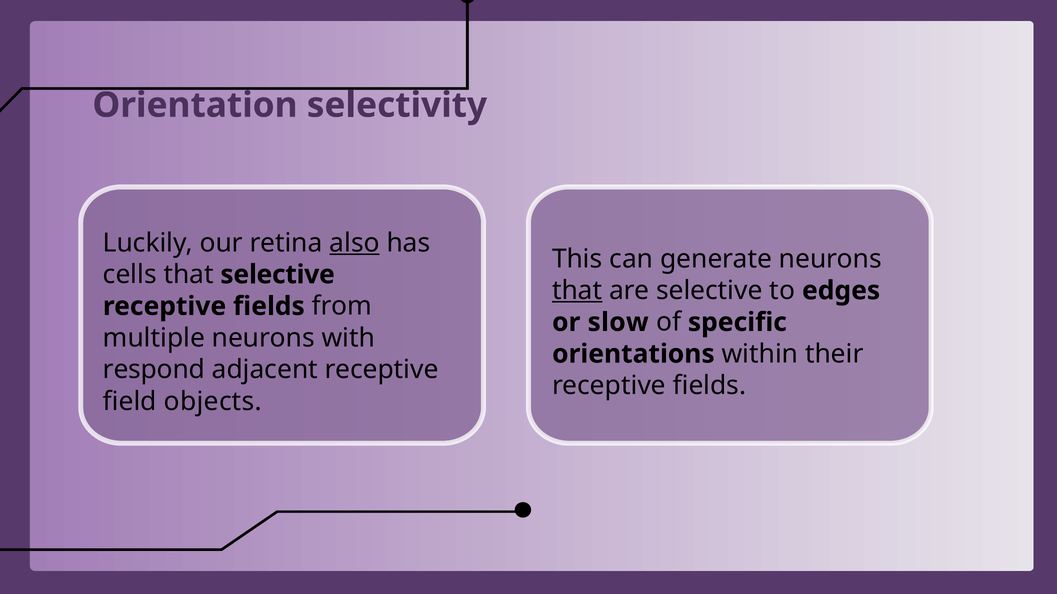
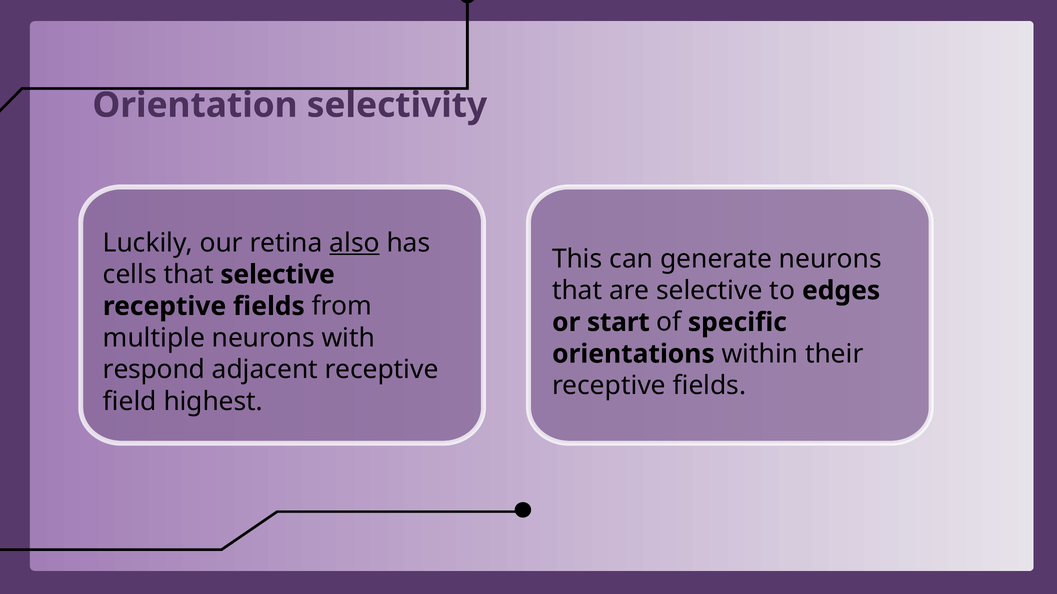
that at (577, 291) underline: present -> none
slow: slow -> start
objects: objects -> highest
